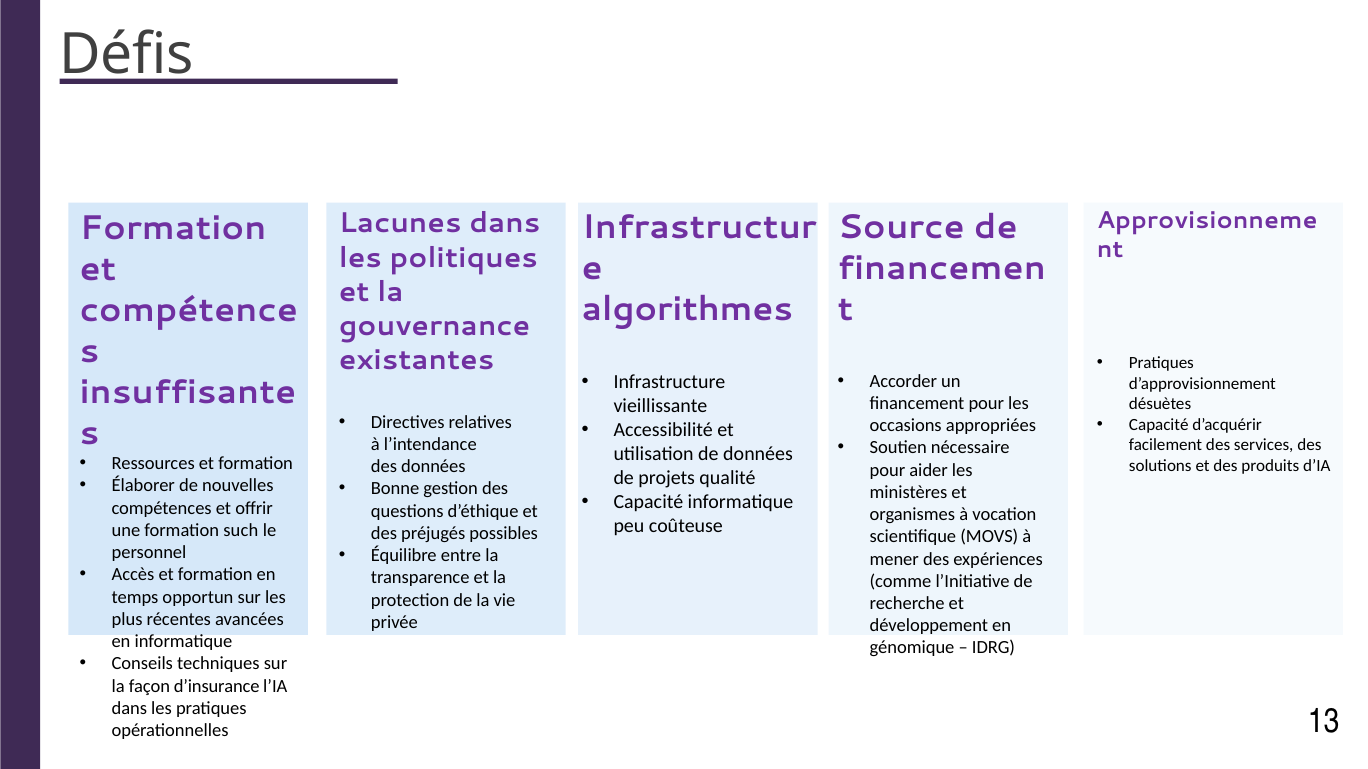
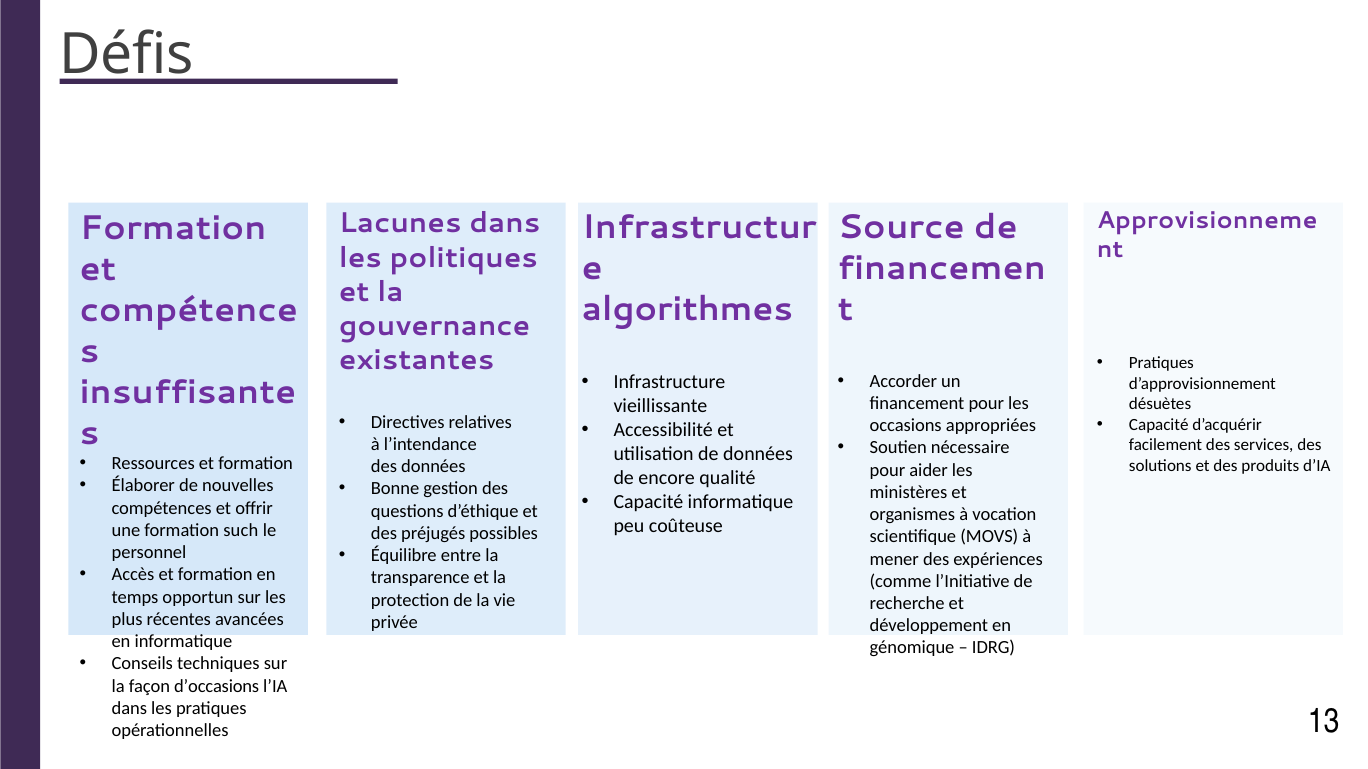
projets: projets -> encore
d’insurance: d’insurance -> d’occasions
